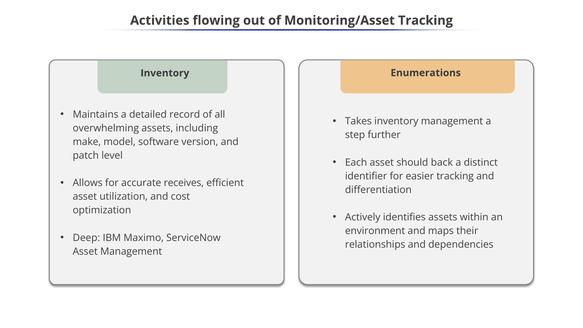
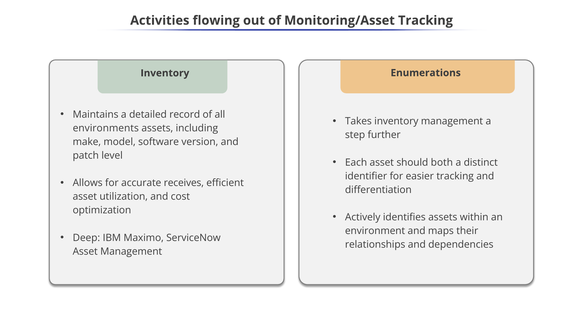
overwhelming: overwhelming -> environments
back: back -> both
